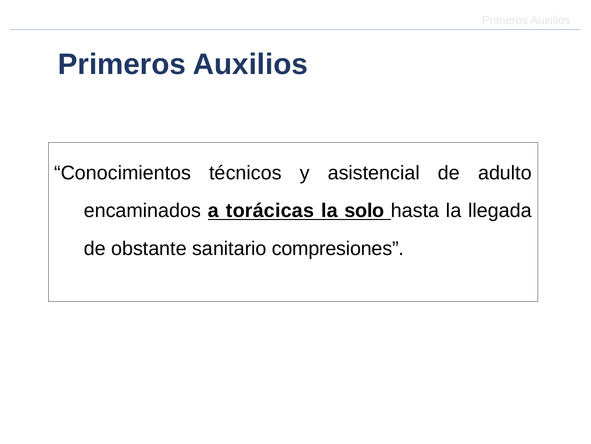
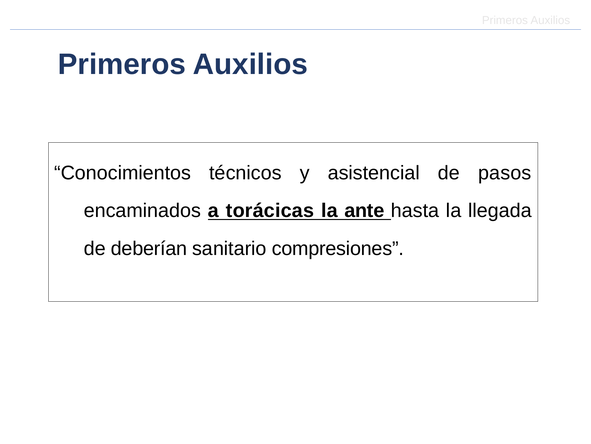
adulto: adulto -> pasos
solo: solo -> ante
obstante: obstante -> deberían
